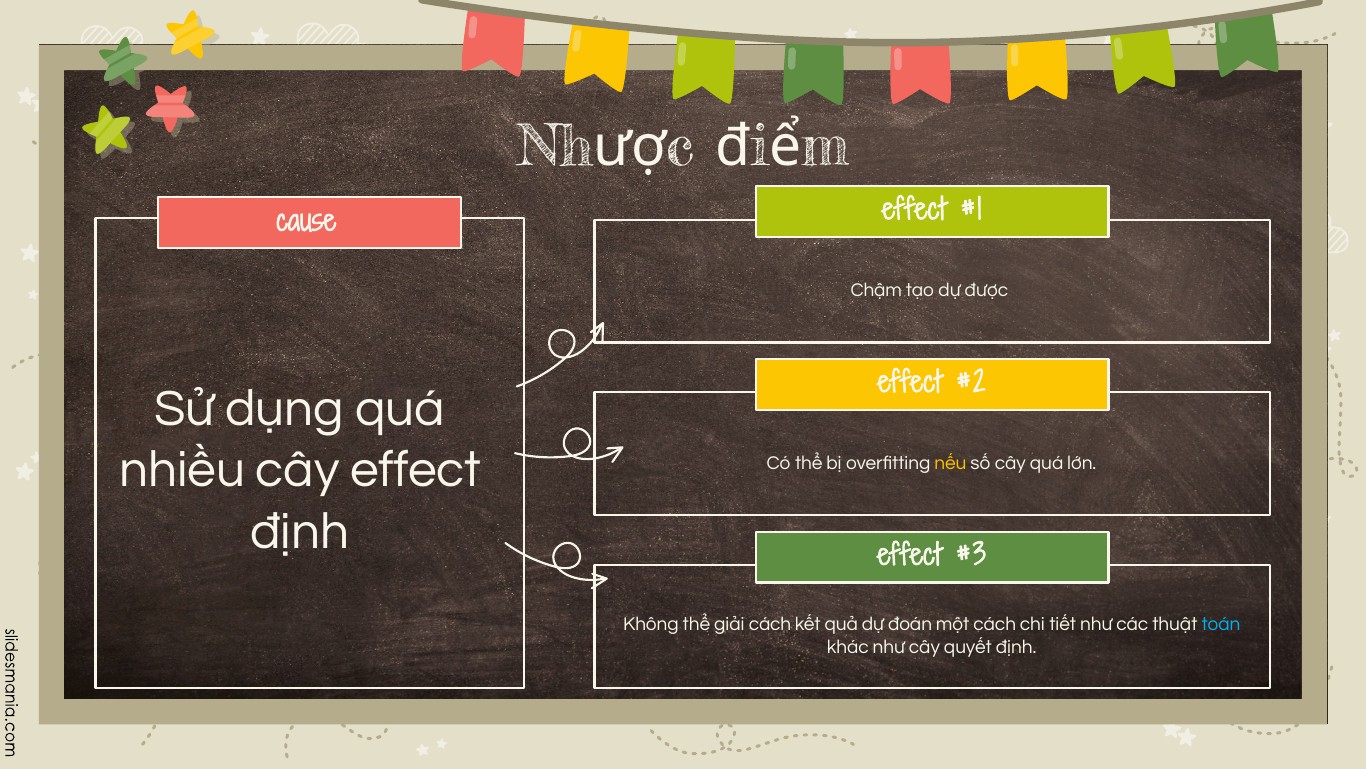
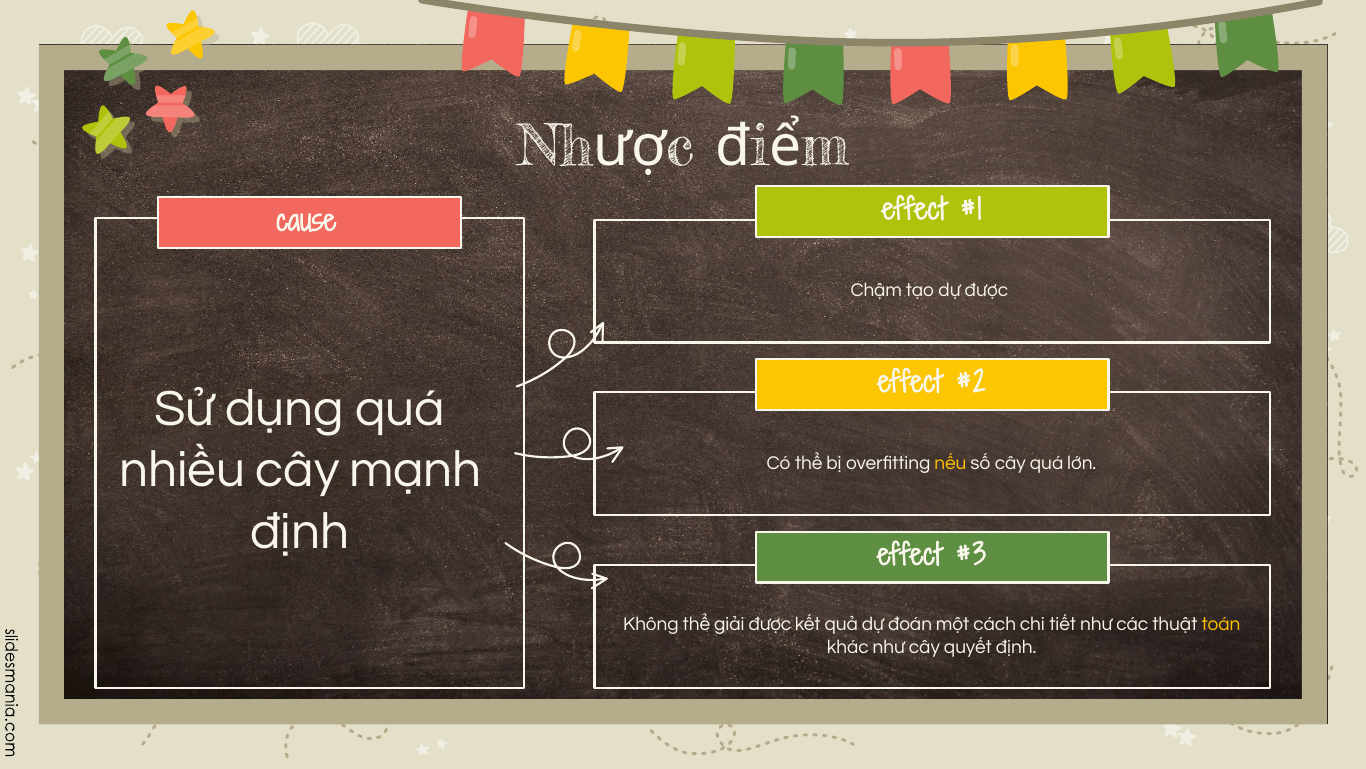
cây effect: effect -> mạnh
giải cách: cách -> được
toán colour: light blue -> yellow
